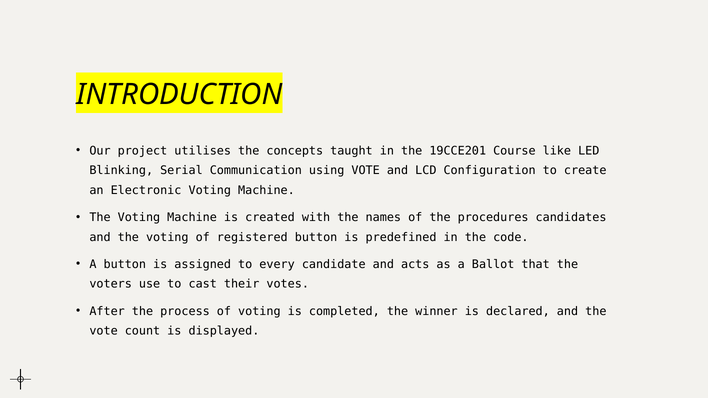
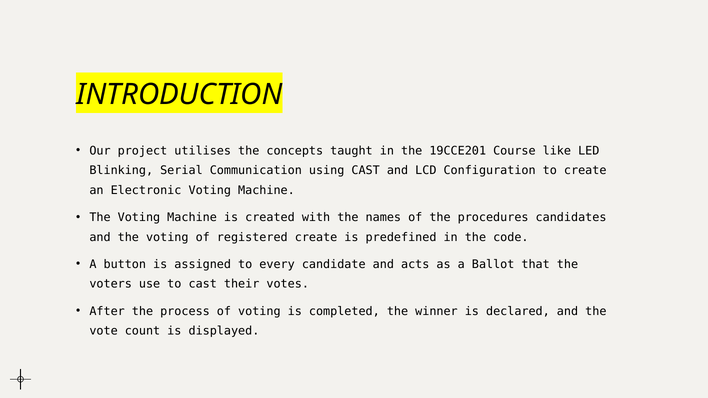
using VOTE: VOTE -> CAST
registered button: button -> create
